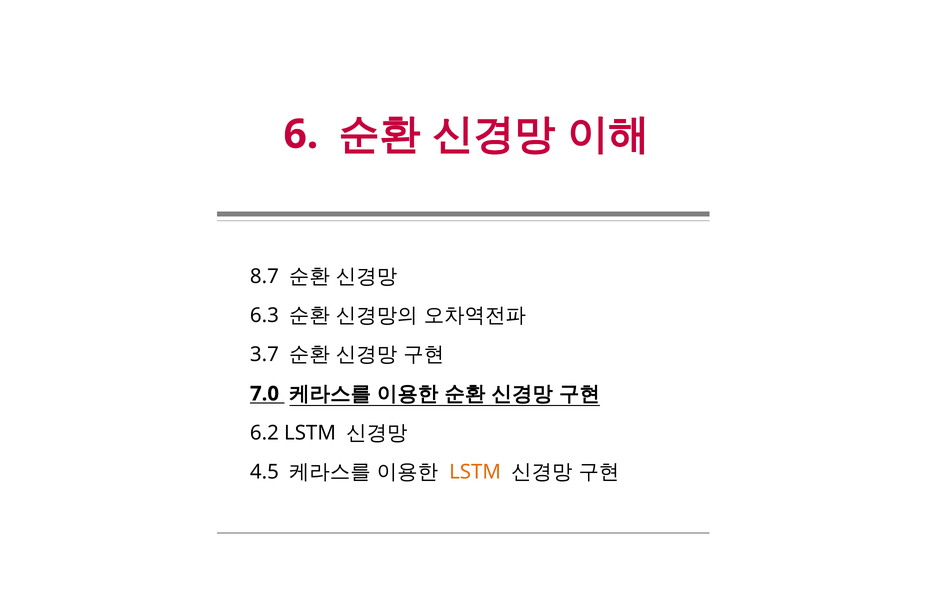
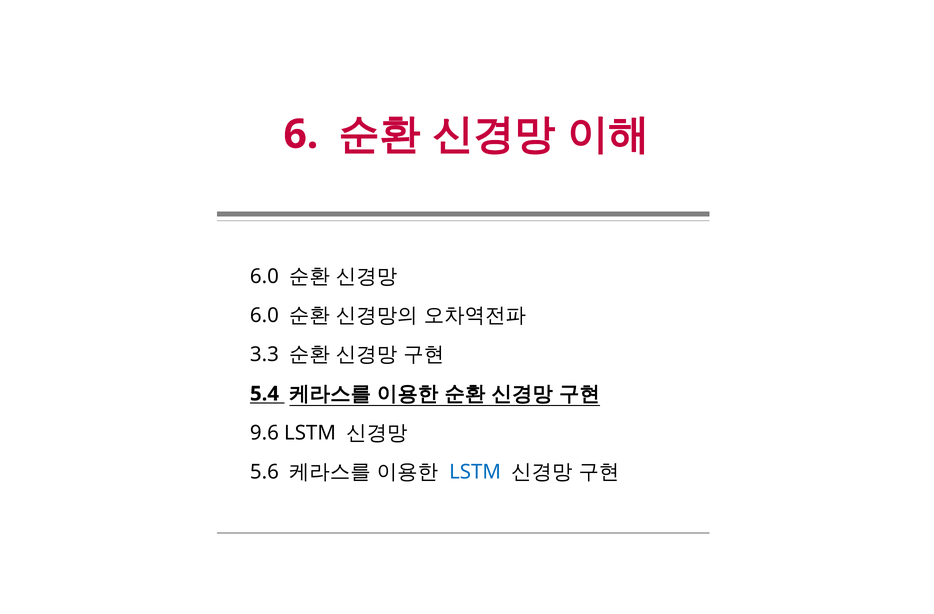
8.7 at (264, 276): 8.7 -> 6.0
6.3 at (264, 315): 6.3 -> 6.0
3.7: 3.7 -> 3.3
7.0: 7.0 -> 5.4
6.2: 6.2 -> 9.6
4.5: 4.5 -> 5.6
LSTM at (475, 472) colour: orange -> blue
